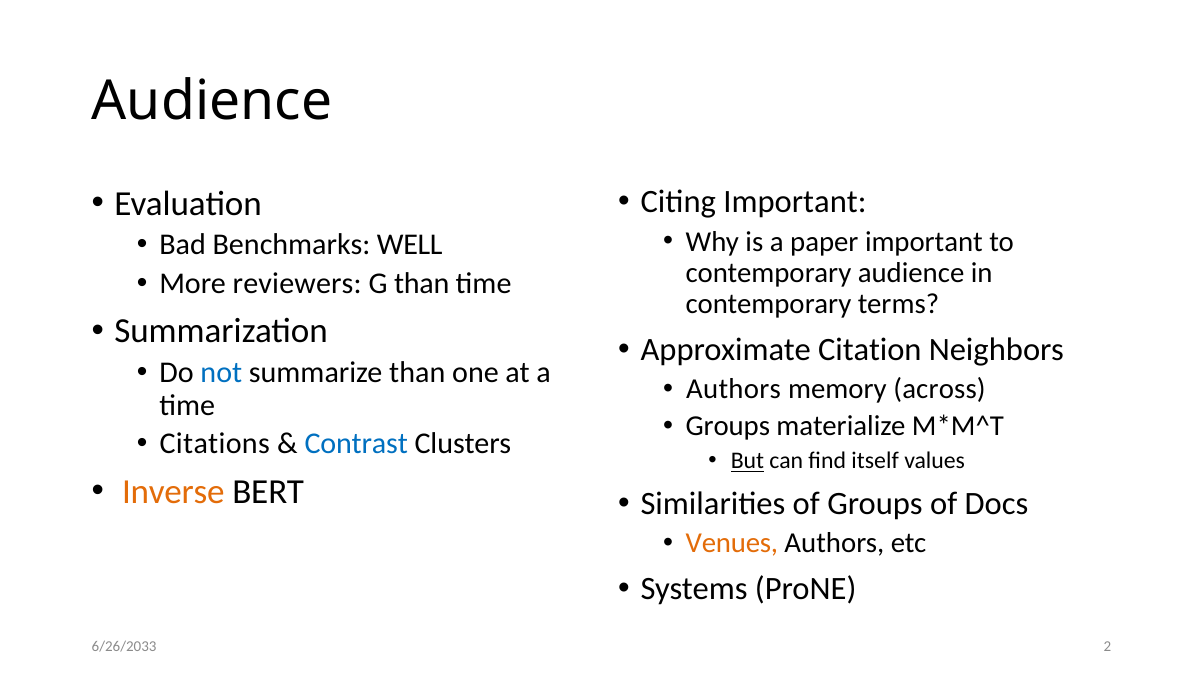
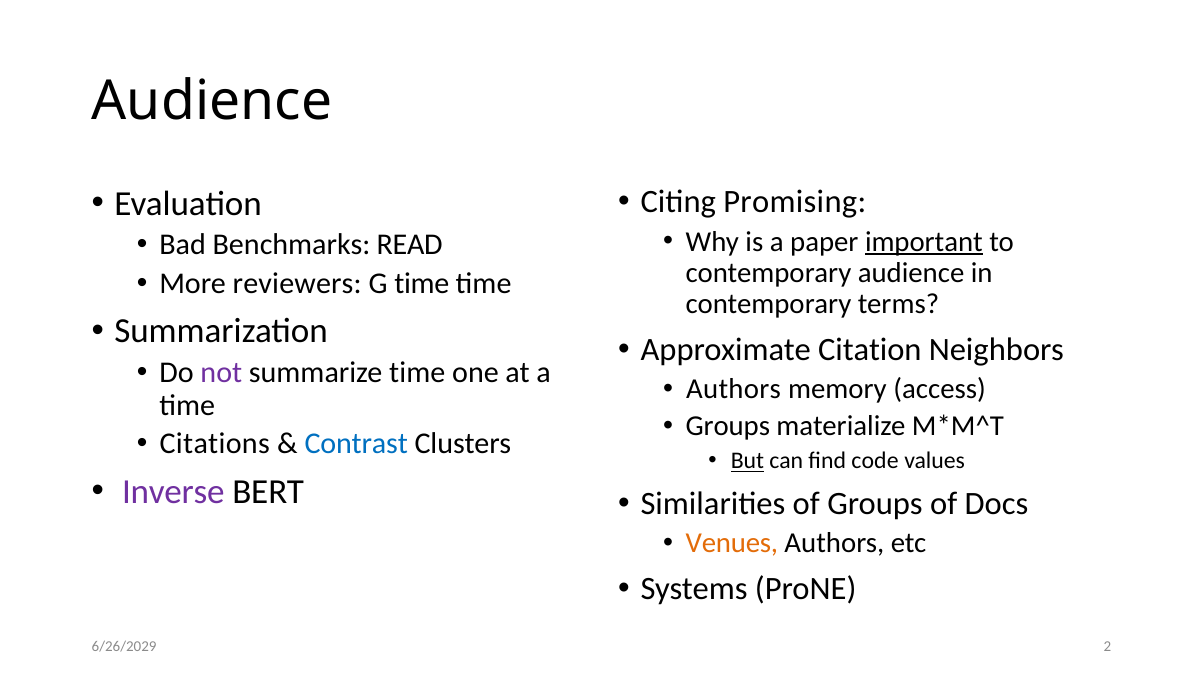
Citing Important: Important -> Promising
important at (924, 241) underline: none -> present
WELL: WELL -> READ
G than: than -> time
not colour: blue -> purple
summarize than: than -> time
across: across -> access
itself: itself -> code
Inverse colour: orange -> purple
6/26/2033: 6/26/2033 -> 6/26/2029
